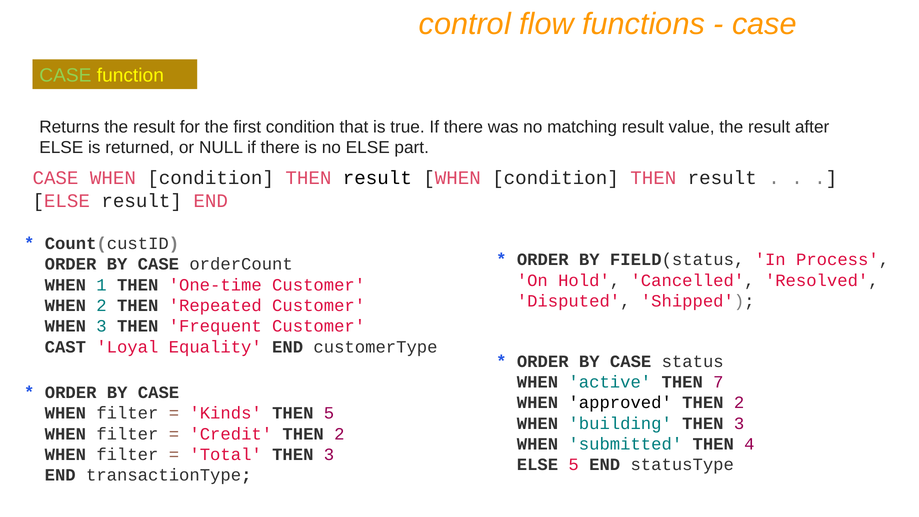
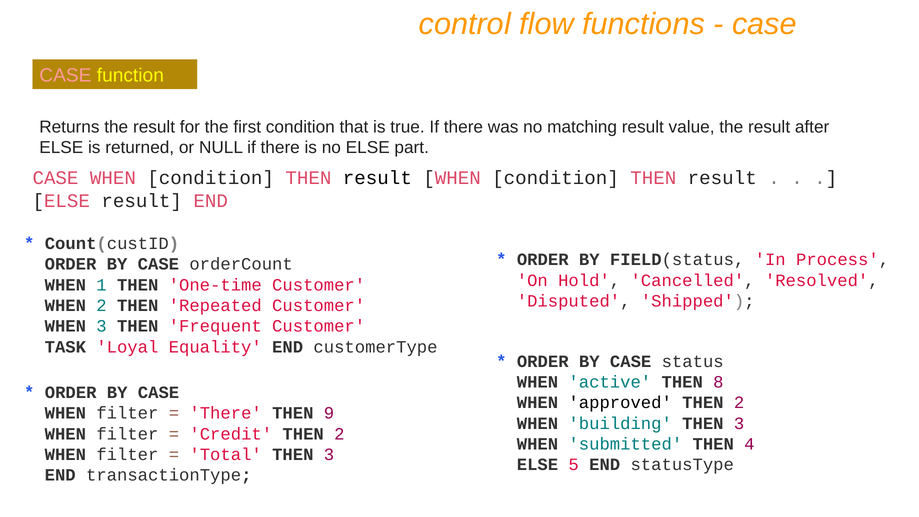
CASE at (65, 76) colour: light green -> pink
CAST: CAST -> TASK
7: 7 -> 8
Kinds at (226, 413): Kinds -> There
THEN 5: 5 -> 9
